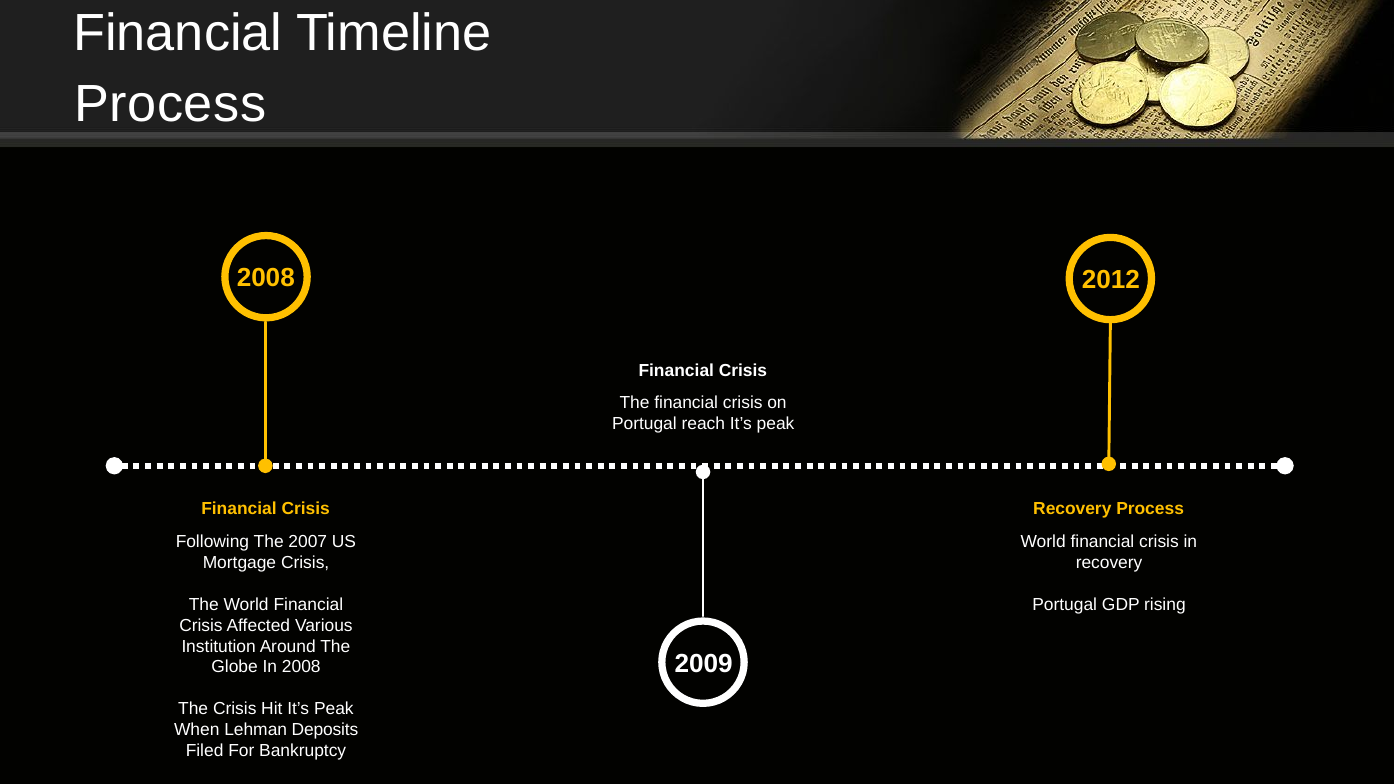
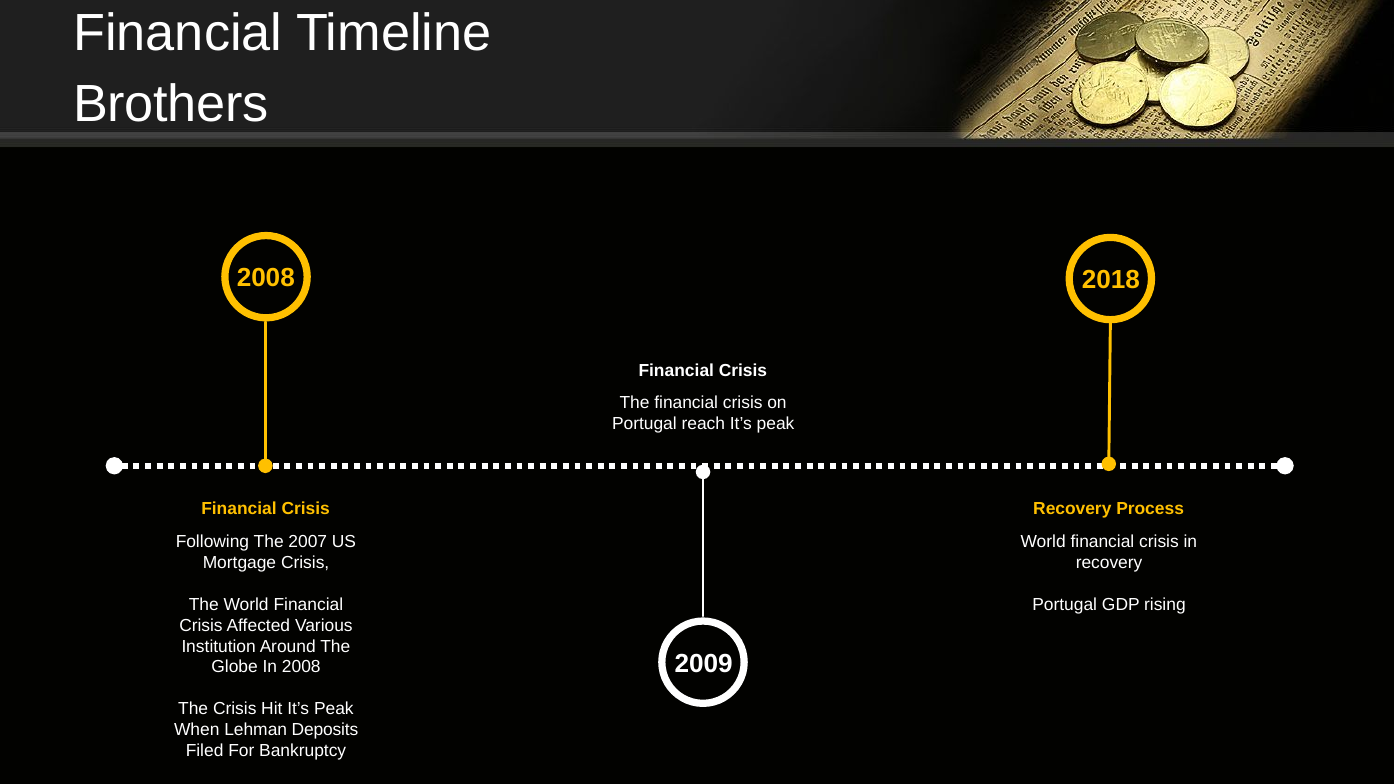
Process at (170, 104): Process -> Brothers
2012: 2012 -> 2018
